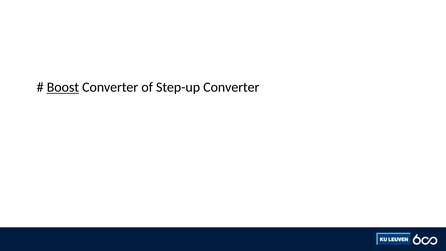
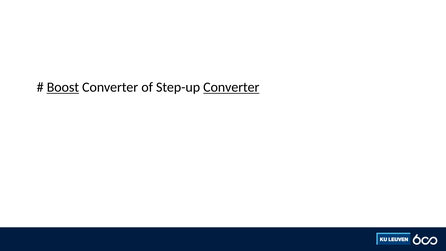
Converter at (231, 87) underline: none -> present
